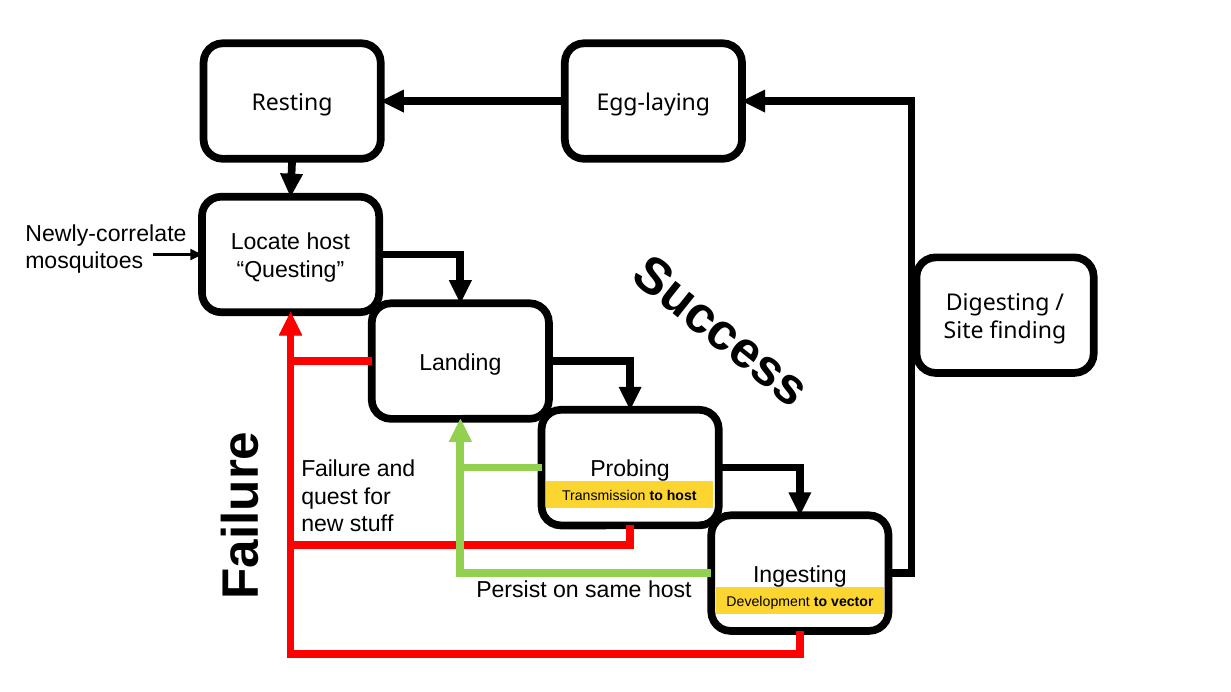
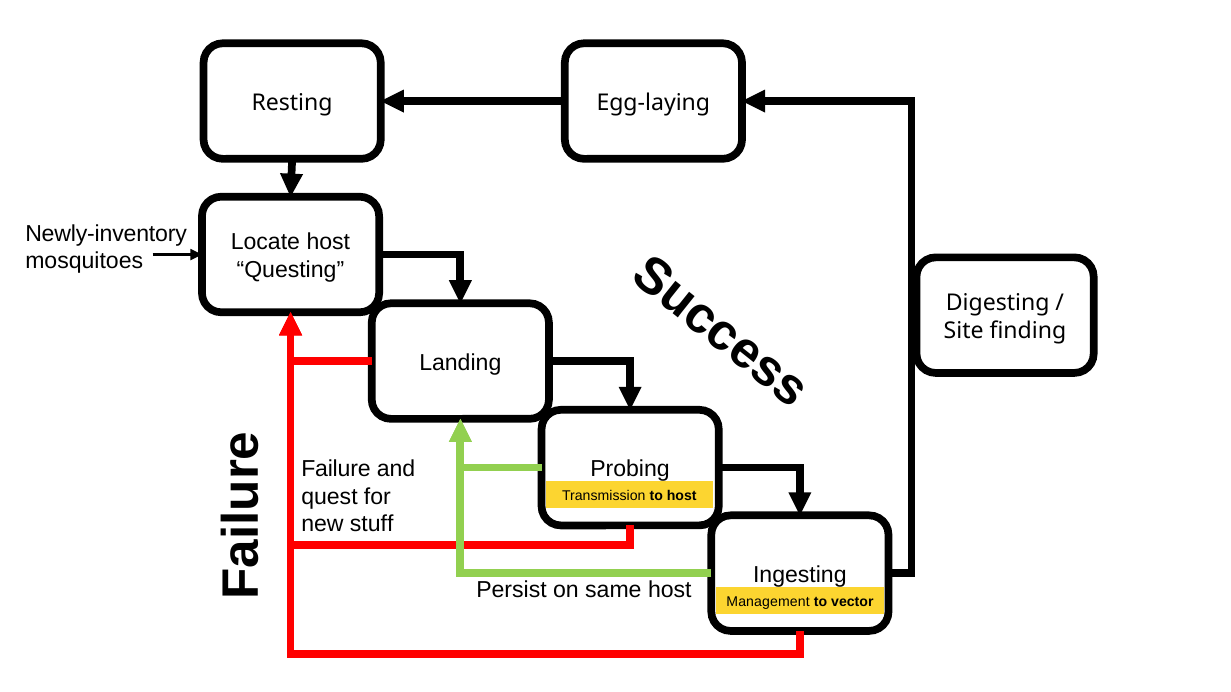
Newly-correlate: Newly-correlate -> Newly-inventory
Development: Development -> Management
